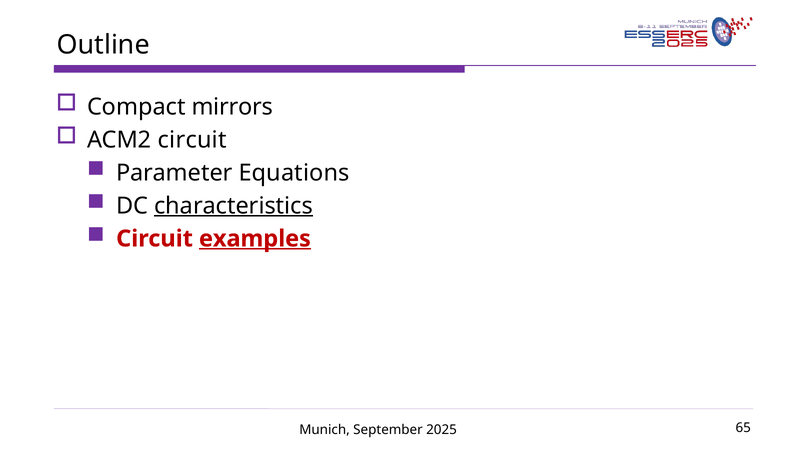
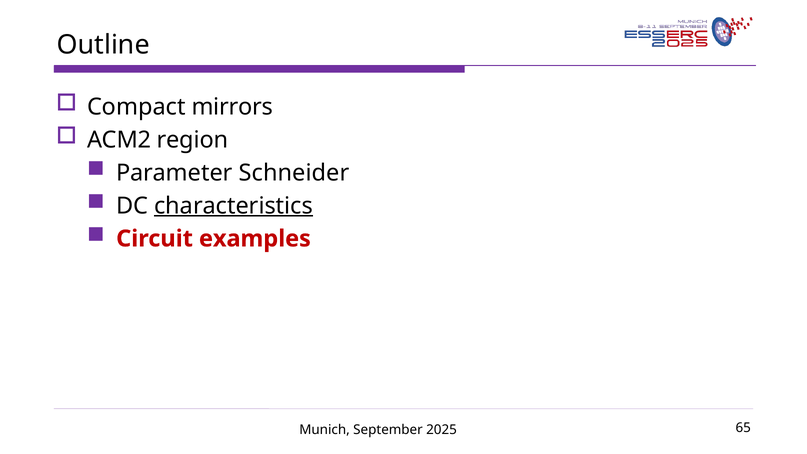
ACM2 circuit: circuit -> region
Equations: Equations -> Schneider
examples underline: present -> none
